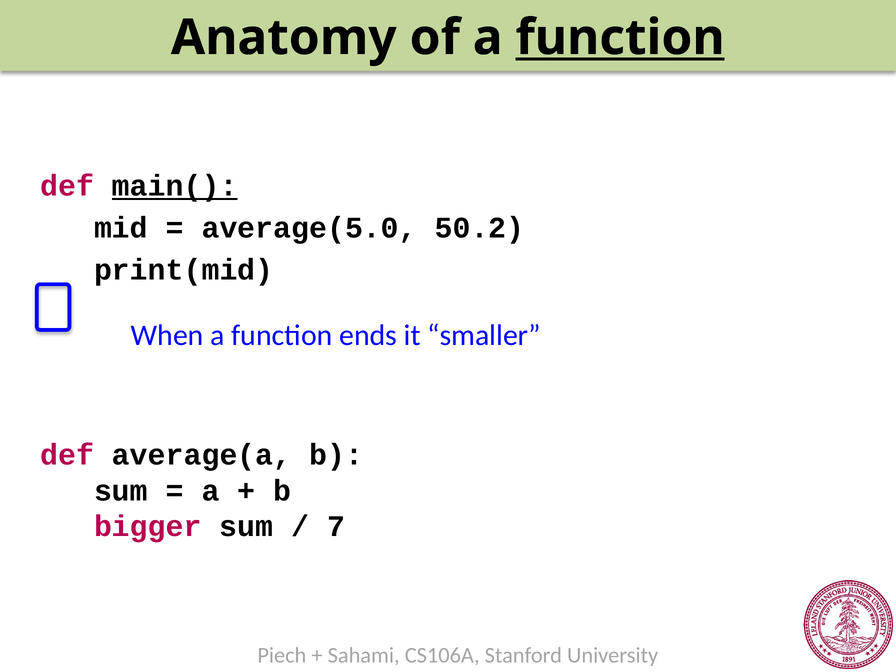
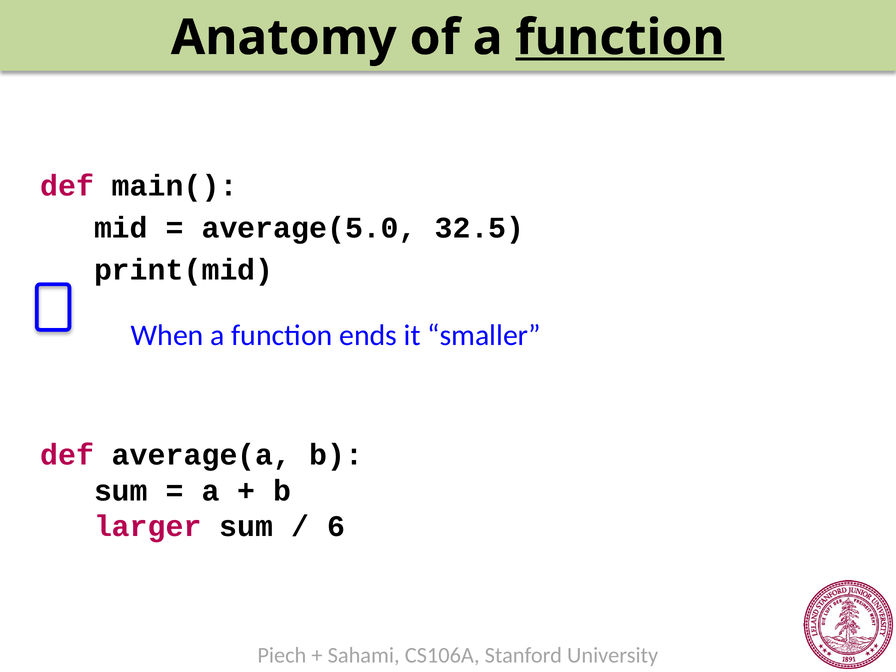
main( underline: present -> none
50.2: 50.2 -> 32.5
bigger: bigger -> larger
7: 7 -> 6
